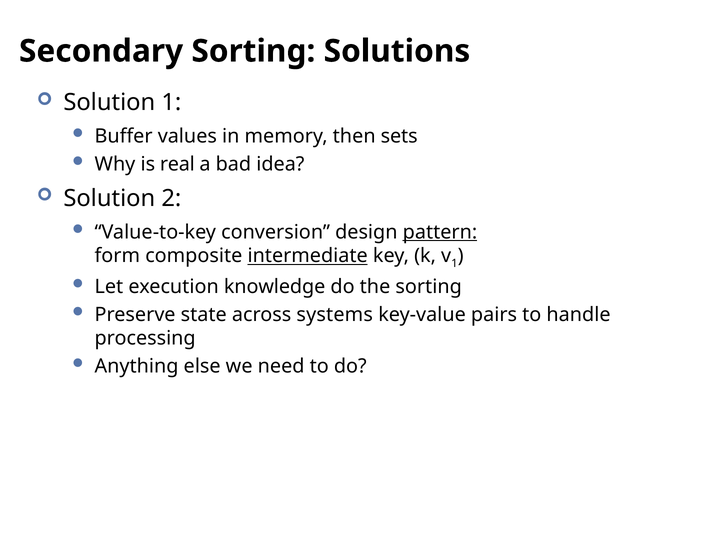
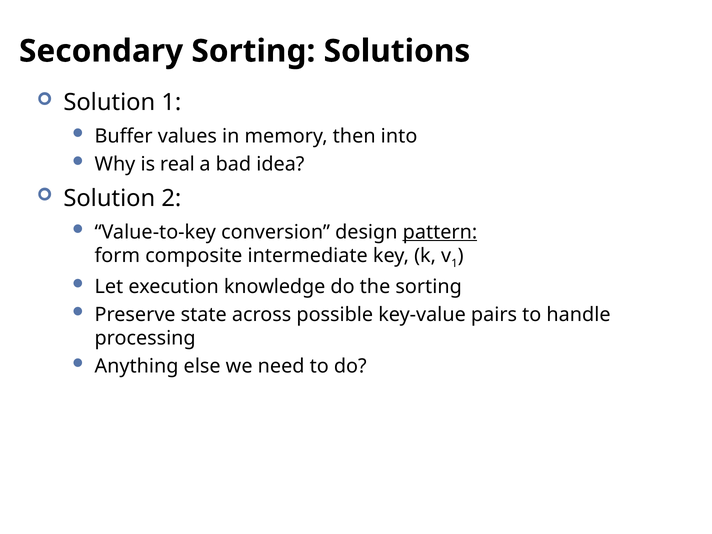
sets: sets -> into
intermediate underline: present -> none
systems: systems -> possible
